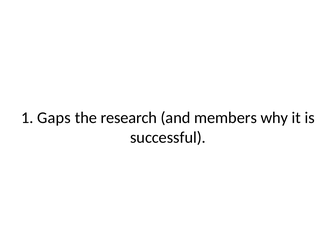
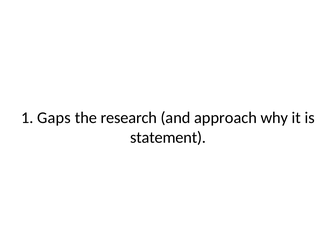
members: members -> approach
successful: successful -> statement
